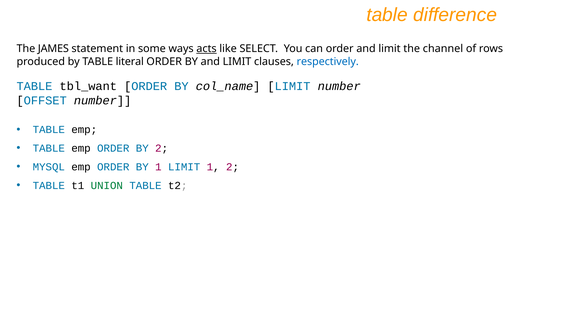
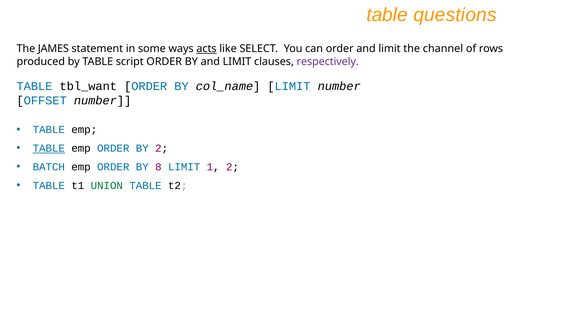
difference: difference -> questions
literal: literal -> script
respectively colour: blue -> purple
TABLE at (49, 148) underline: none -> present
MYSQL: MYSQL -> BATCH
BY 1: 1 -> 8
